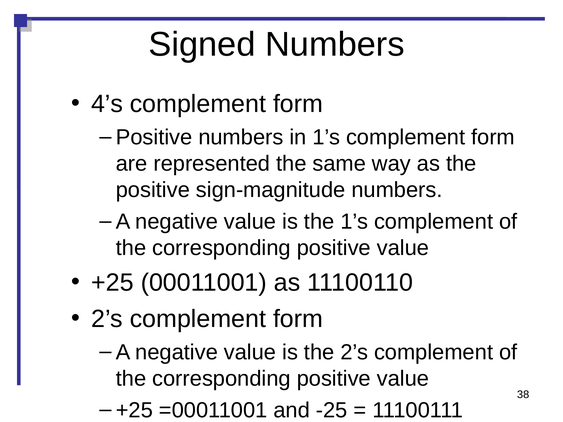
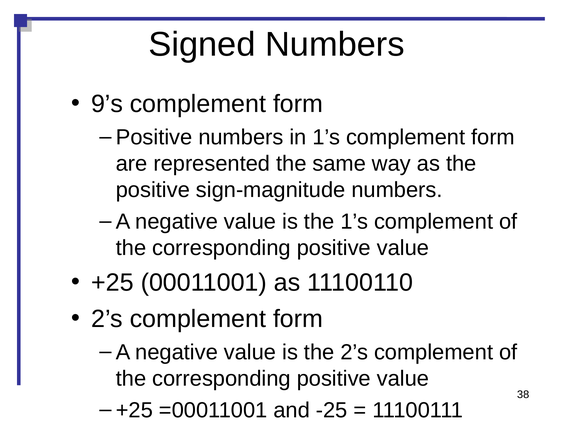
4’s: 4’s -> 9’s
